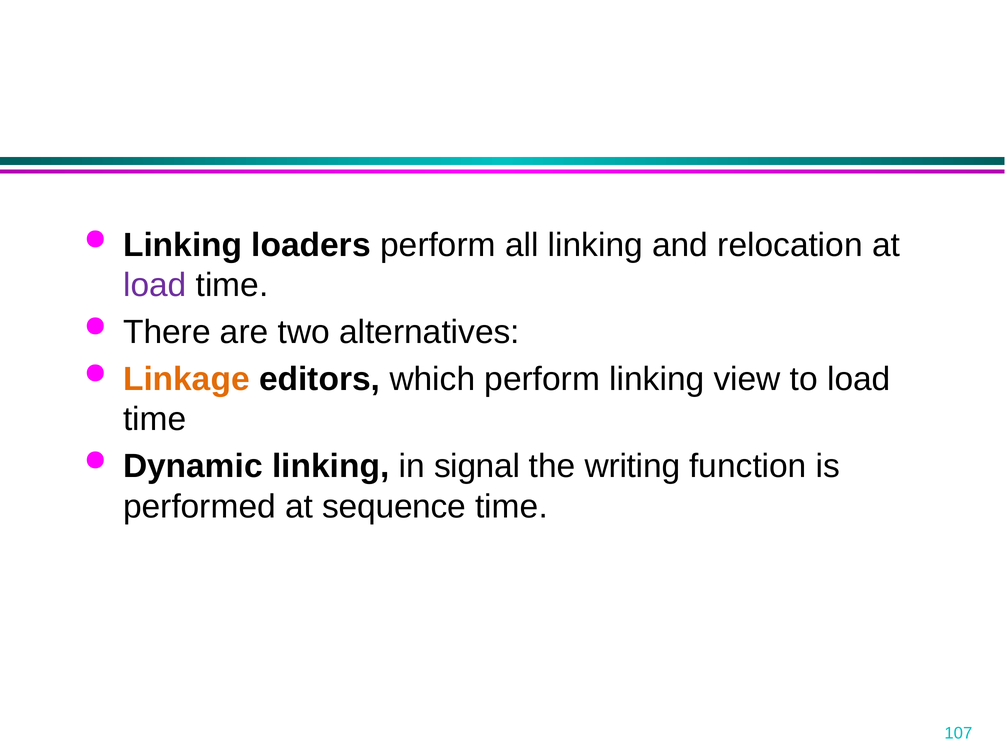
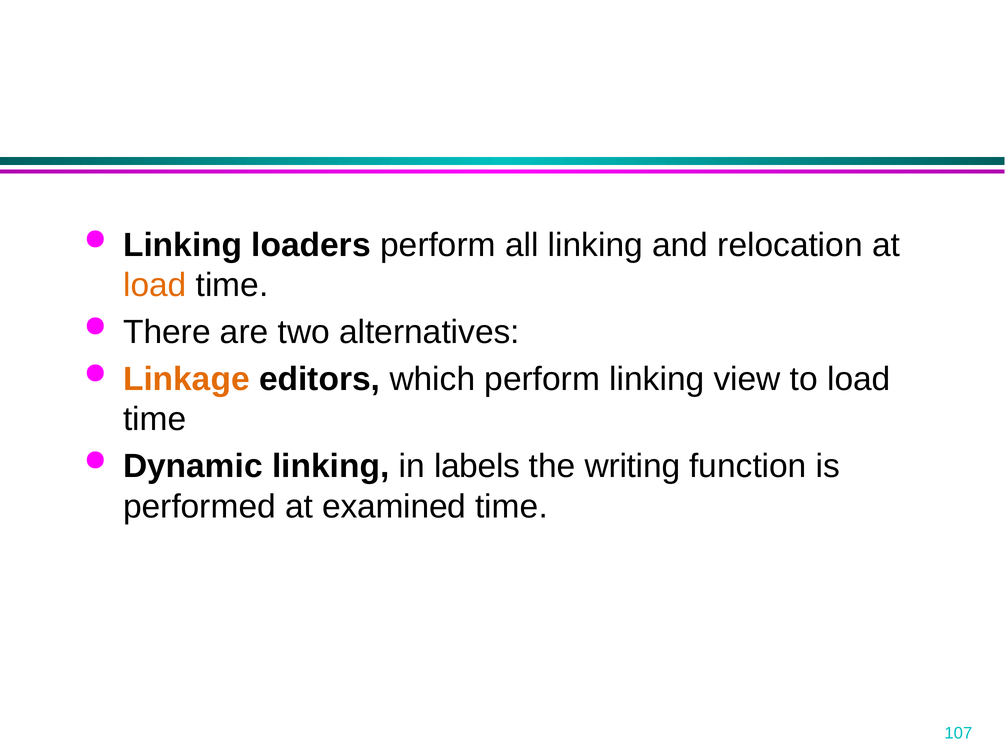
load at (155, 286) colour: purple -> orange
signal: signal -> labels
sequence: sequence -> examined
